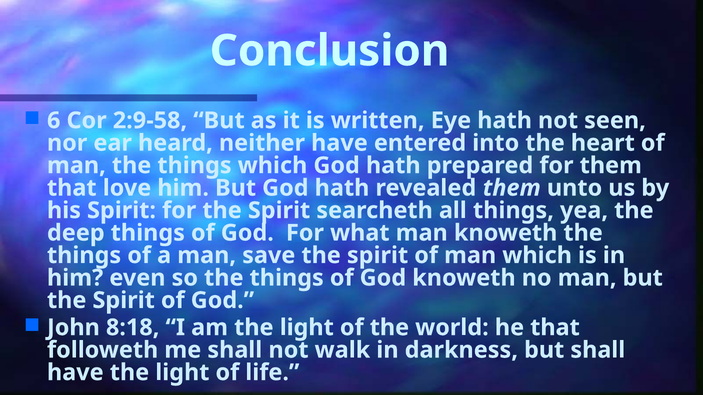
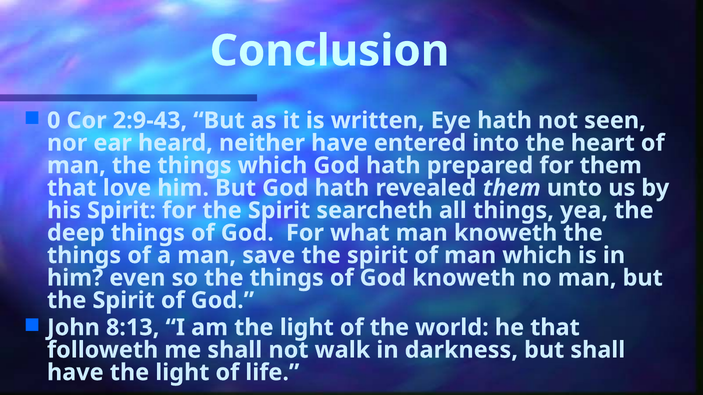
6: 6 -> 0
2:9-58: 2:9-58 -> 2:9-43
8:18: 8:18 -> 8:13
